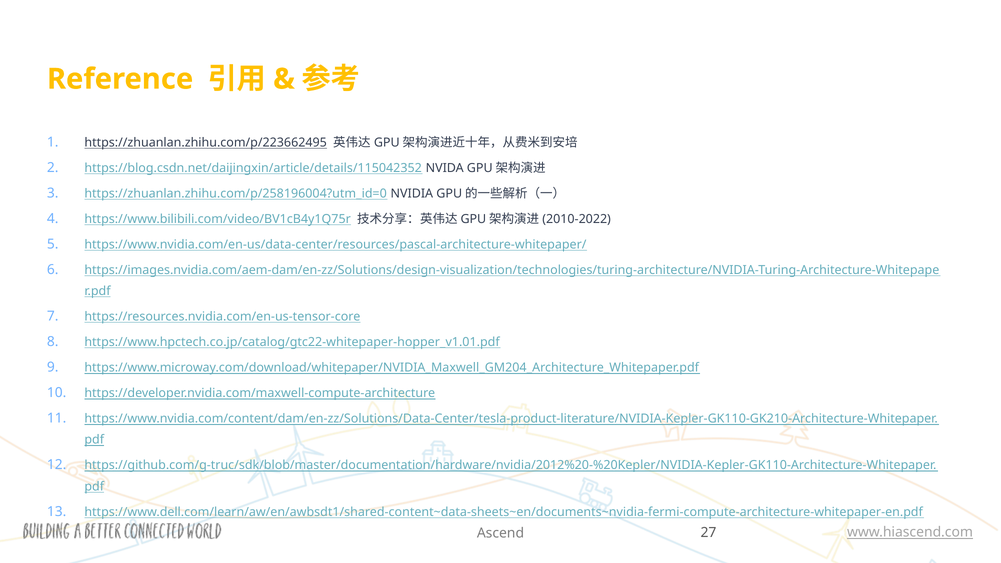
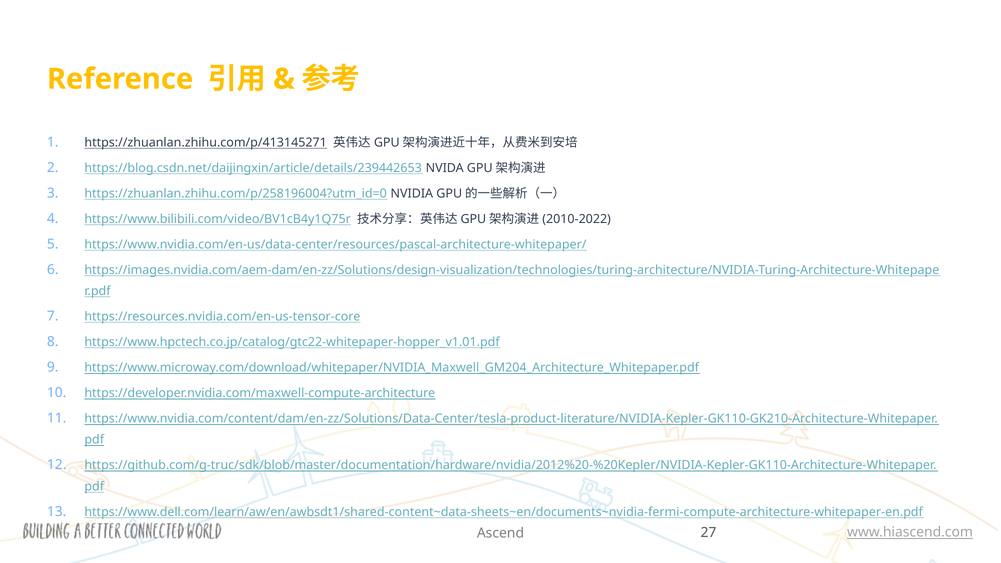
https://zhuanlan.zhihu.com/p/223662495: https://zhuanlan.zhihu.com/p/223662495 -> https://zhuanlan.zhihu.com/p/413145271
https://blog.csdn.net/daijingxin/article/details/115042352: https://blog.csdn.net/daijingxin/article/details/115042352 -> https://blog.csdn.net/daijingxin/article/details/239442653
